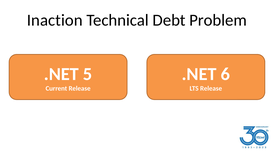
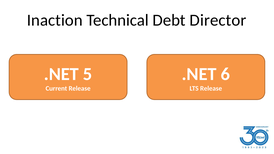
Problem: Problem -> Director
